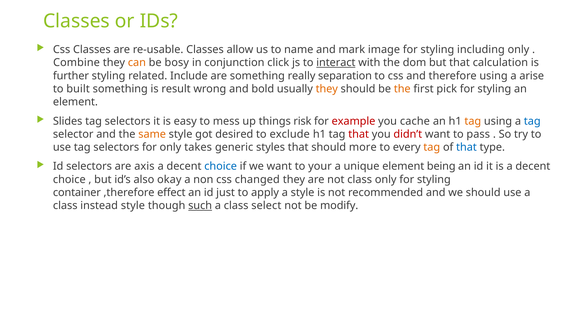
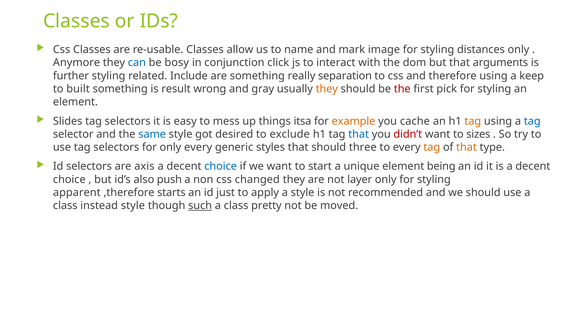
including: including -> distances
Combine: Combine -> Anymore
can colour: orange -> blue
interact underline: present -> none
calculation: calculation -> arguments
arise: arise -> keep
bold: bold -> gray
the at (402, 89) colour: orange -> red
risk: risk -> itsa
example colour: red -> orange
same colour: orange -> blue
that at (359, 134) colour: red -> blue
pass: pass -> sizes
only takes: takes -> every
more: more -> three
that at (466, 147) colour: blue -> orange
your: your -> start
okay: okay -> push
not class: class -> layer
container: container -> apparent
effect: effect -> starts
select: select -> pretty
modify: modify -> moved
